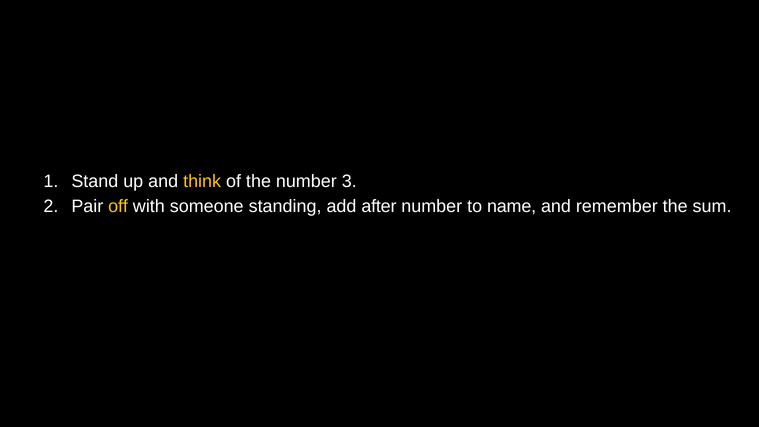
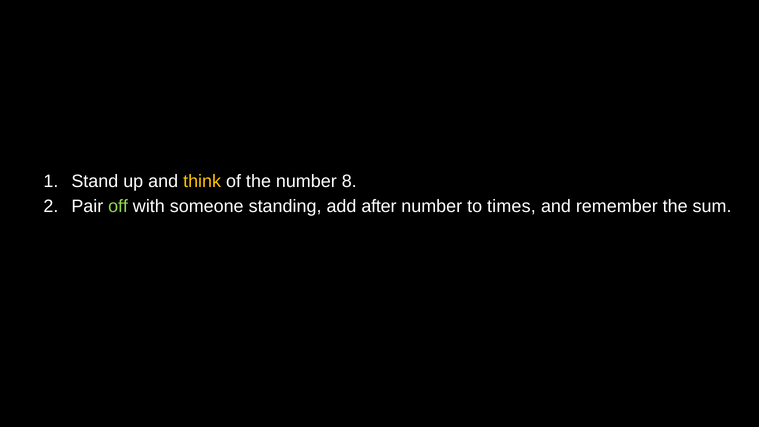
3: 3 -> 8
off colour: yellow -> light green
name: name -> times
